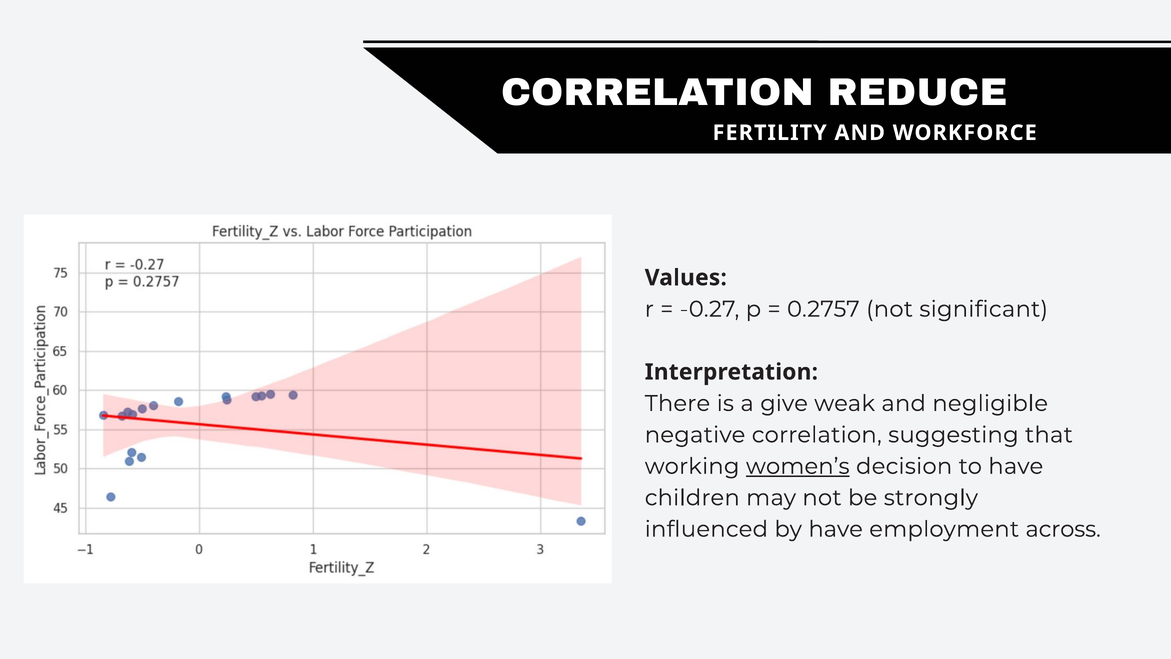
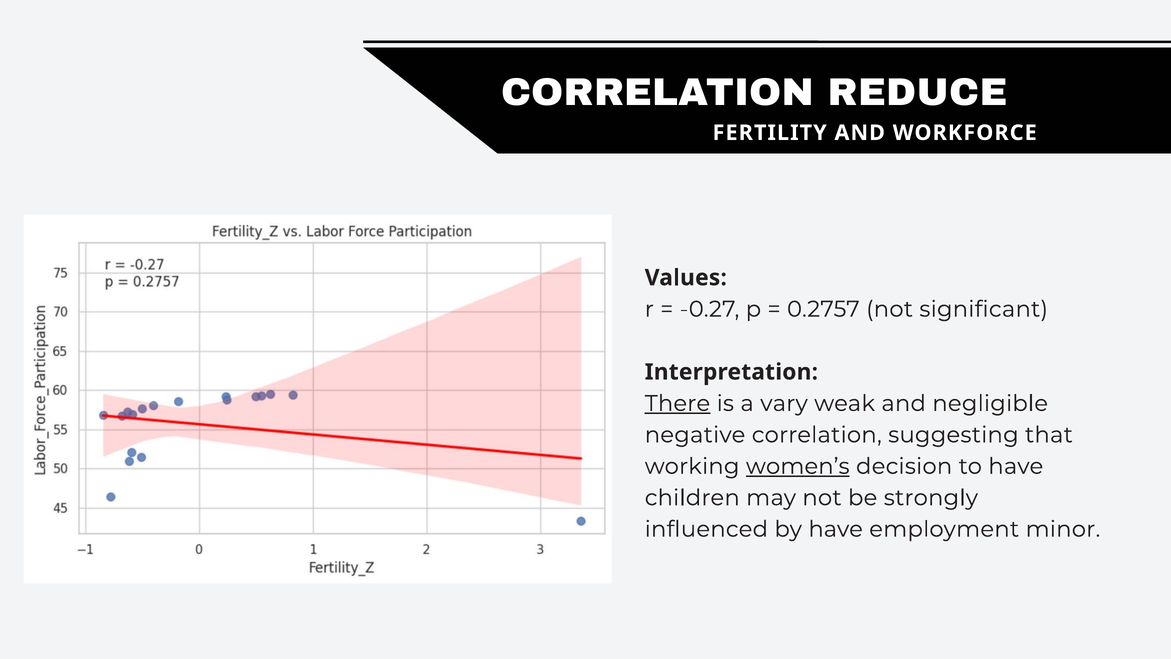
There underline: none -> present
give: give -> vary
across: across -> minor
